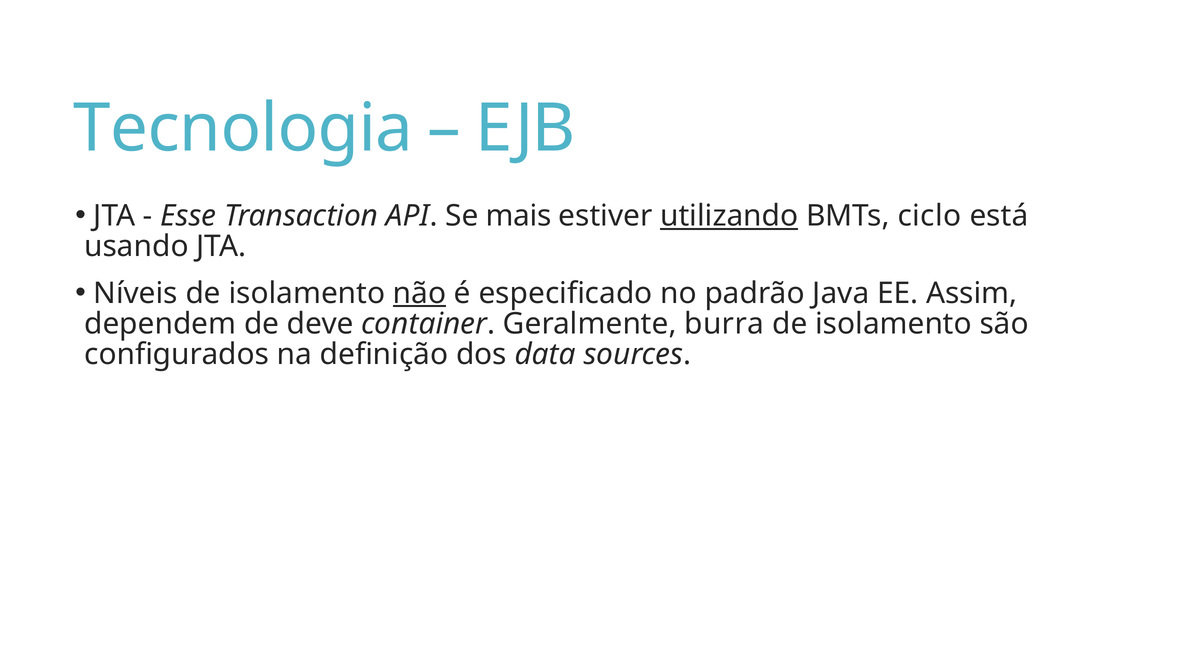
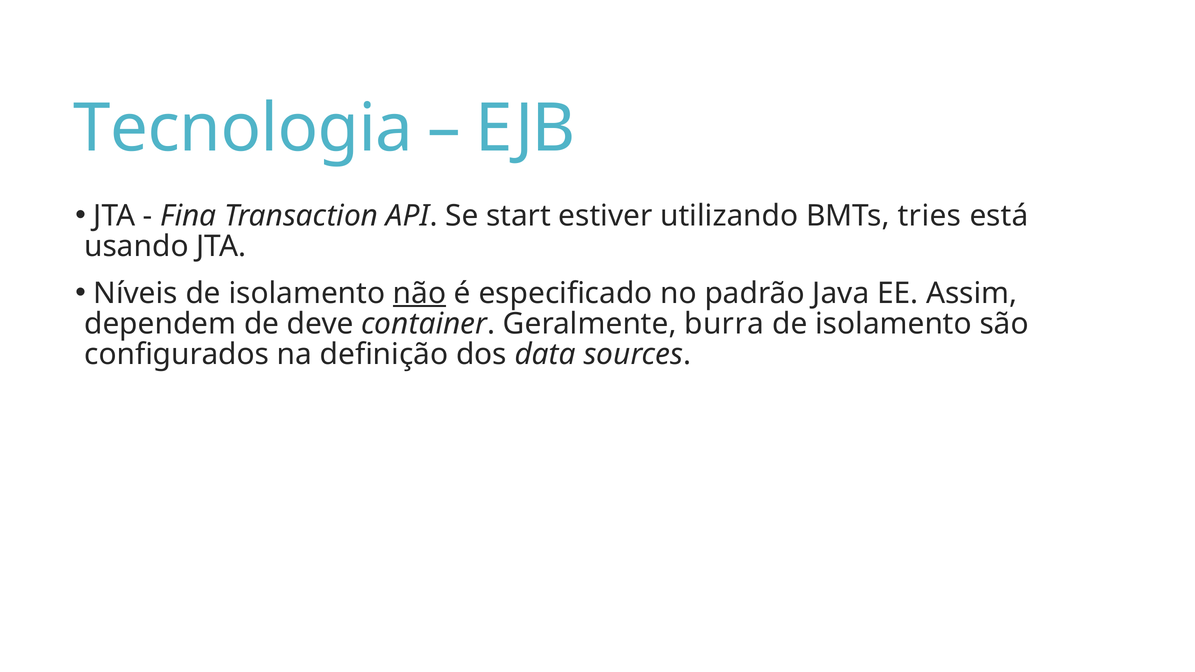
Esse: Esse -> Fina
mais: mais -> start
utilizando underline: present -> none
ciclo: ciclo -> tries
